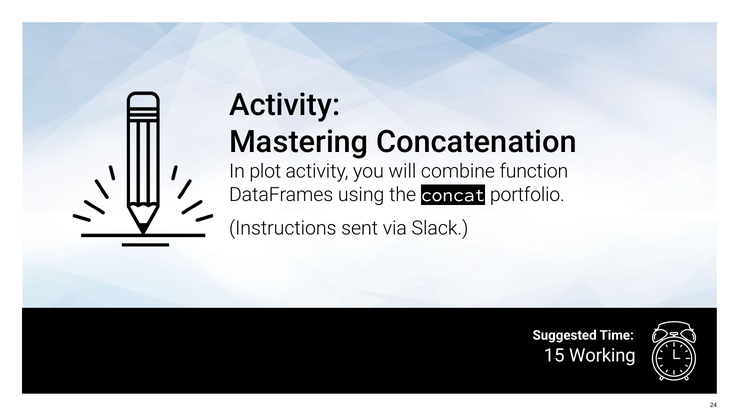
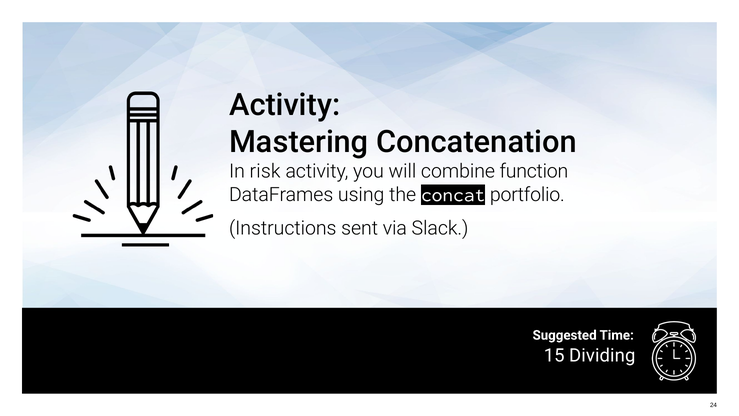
plot: plot -> risk
Working: Working -> Dividing
